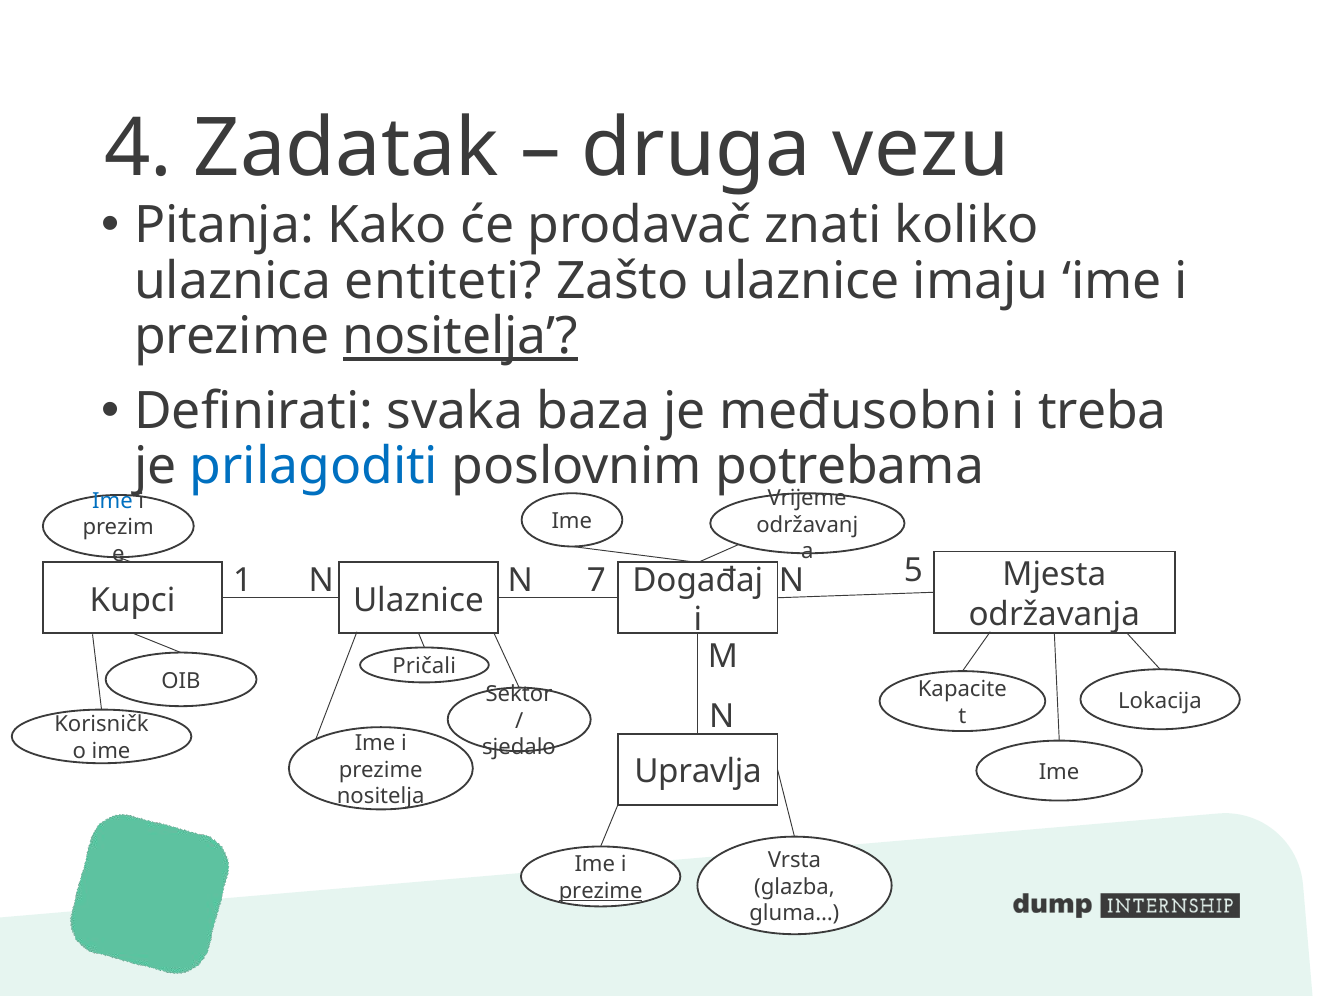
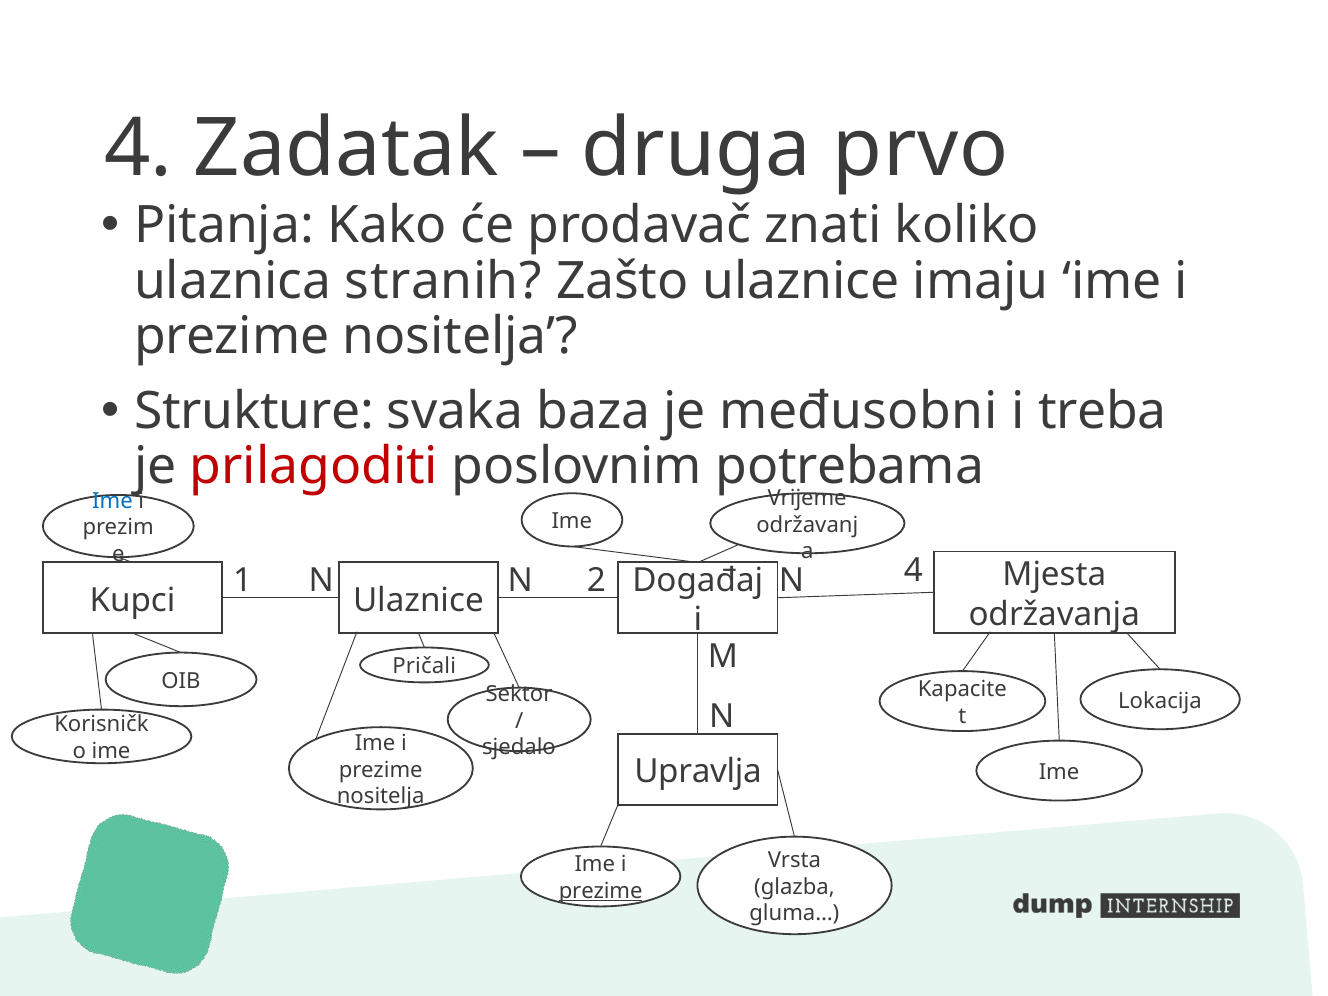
vezu: vezu -> prvo
entiteti: entiteti -> stranih
nositelja at (461, 337) underline: present -> none
Definirati: Definirati -> Strukture
prilagoditi colour: blue -> red
7: 7 -> 2
N 5: 5 -> 4
